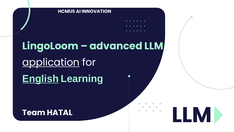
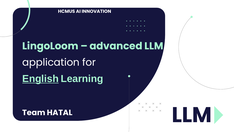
application underline: present -> none
